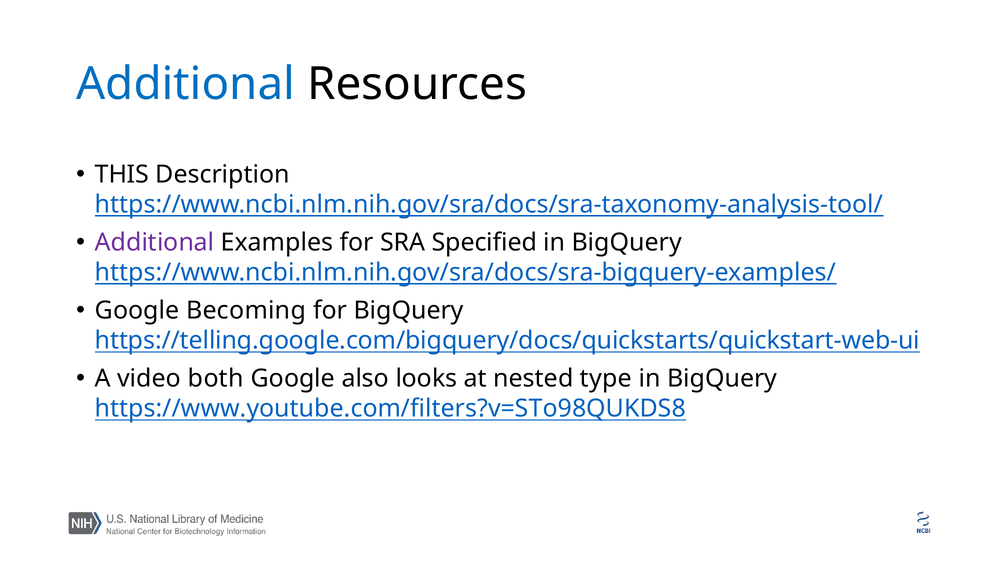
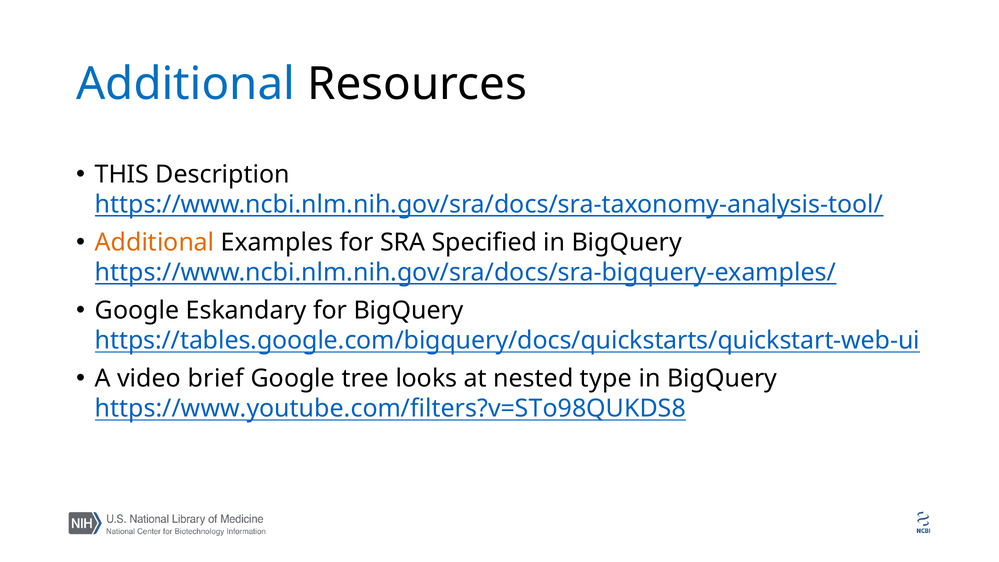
Additional at (155, 243) colour: purple -> orange
Becoming: Becoming -> Eskandary
https://telling.google.com/bigquery/docs/quickstarts/quickstart-web-ui: https://telling.google.com/bigquery/docs/quickstarts/quickstart-web-ui -> https://tables.google.com/bigquery/docs/quickstarts/quickstart-web-ui
both: both -> brief
also: also -> tree
